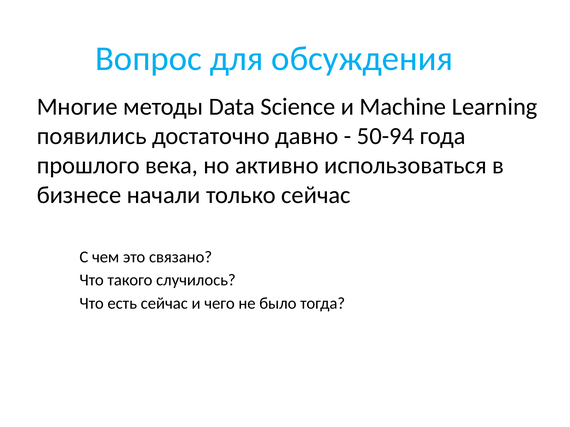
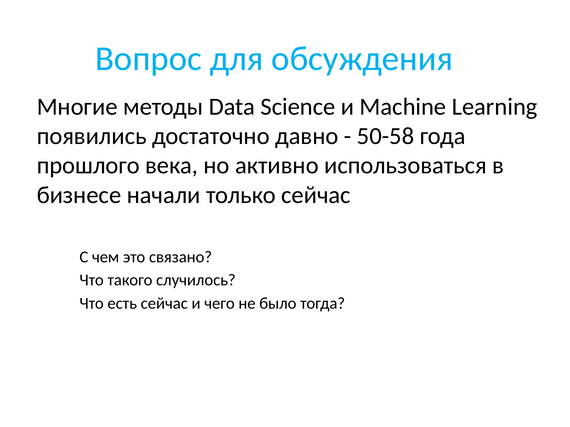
50-94: 50-94 -> 50-58
